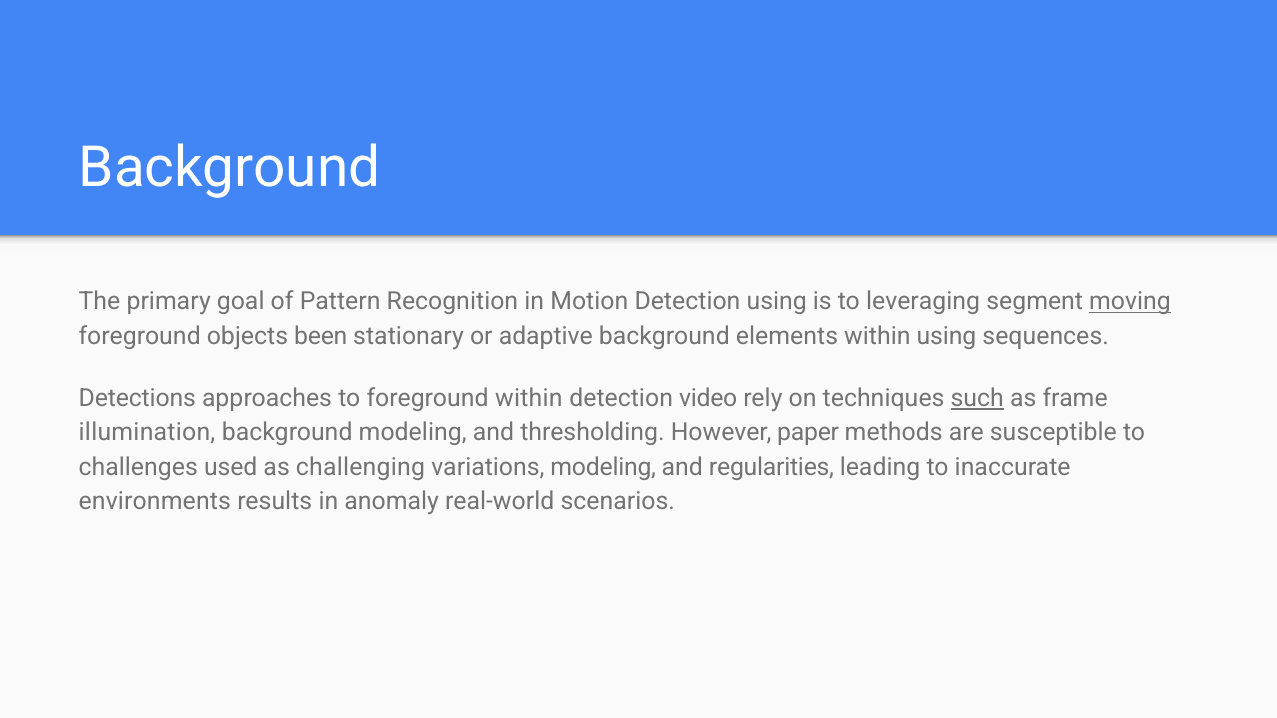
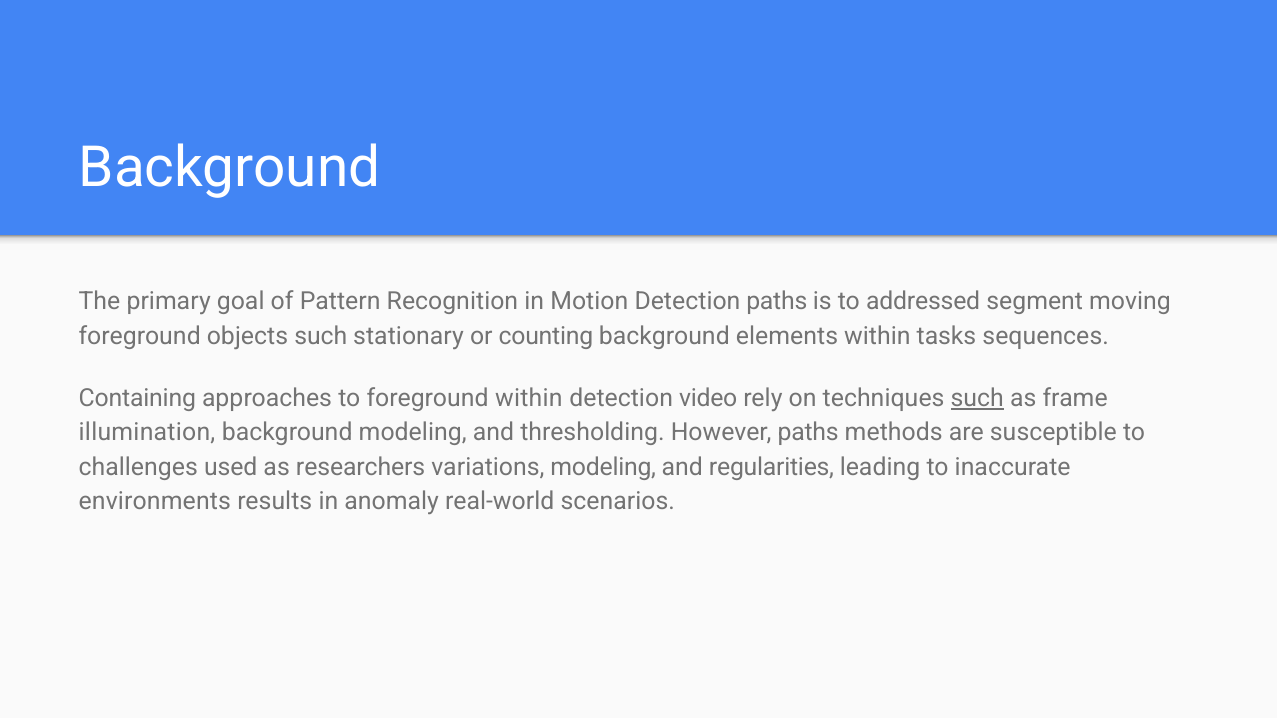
Detection using: using -> paths
leveraging: leveraging -> addressed
moving underline: present -> none
objects been: been -> such
adaptive: adaptive -> counting
within using: using -> tasks
Detections: Detections -> Containing
However paper: paper -> paths
challenging: challenging -> researchers
